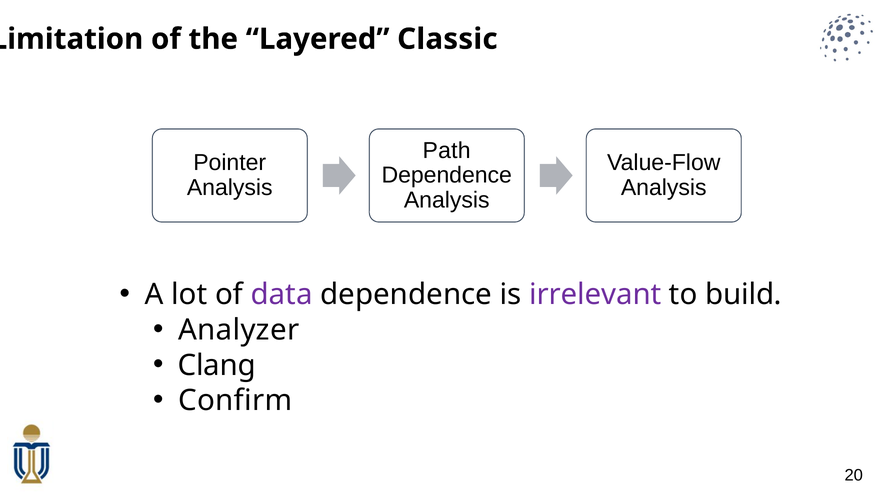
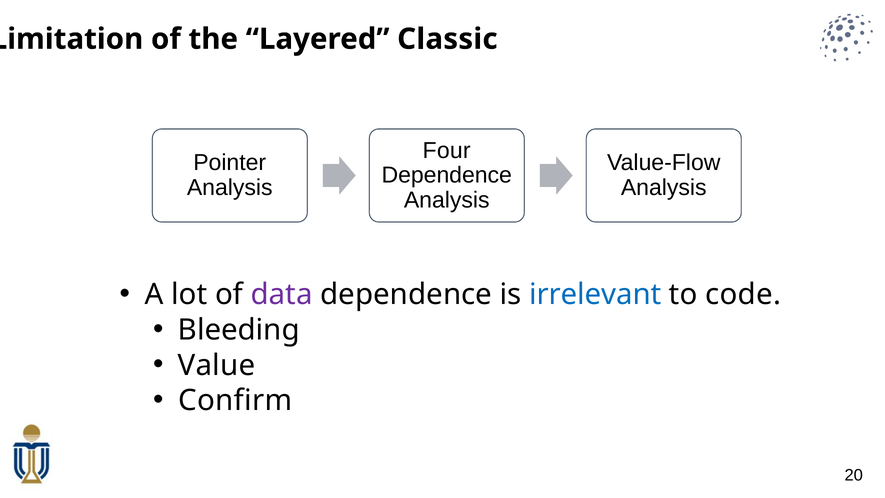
Path: Path -> Four
irrelevant colour: purple -> blue
build: build -> code
Analyzer: Analyzer -> Bleeding
Clang: Clang -> Value
